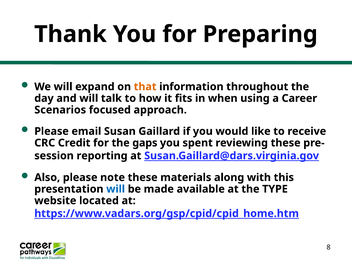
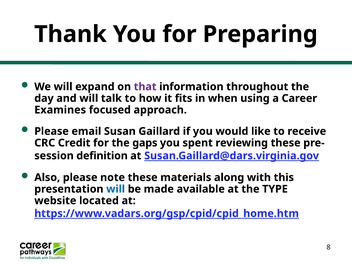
that colour: orange -> purple
Scenarios: Scenarios -> Examines
reporting: reporting -> definition
